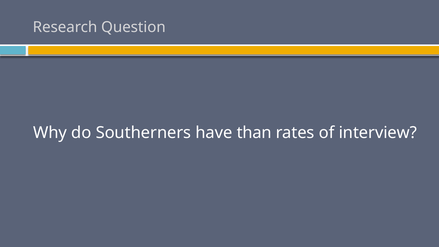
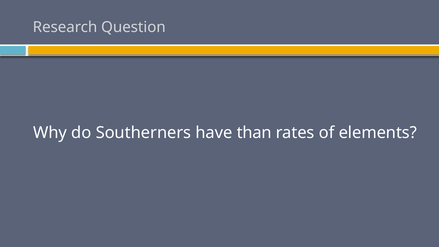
interview: interview -> elements
